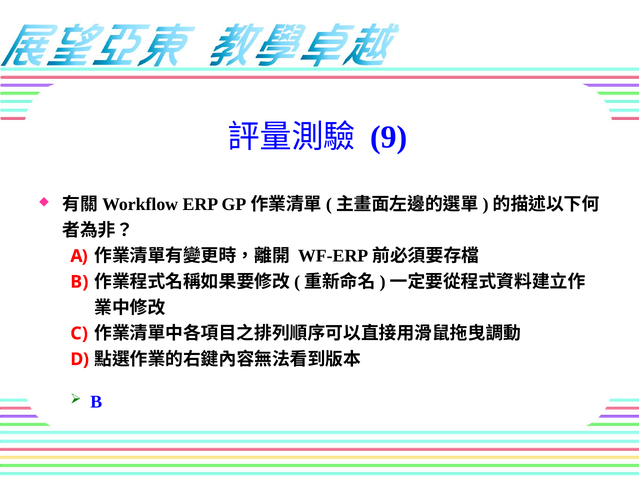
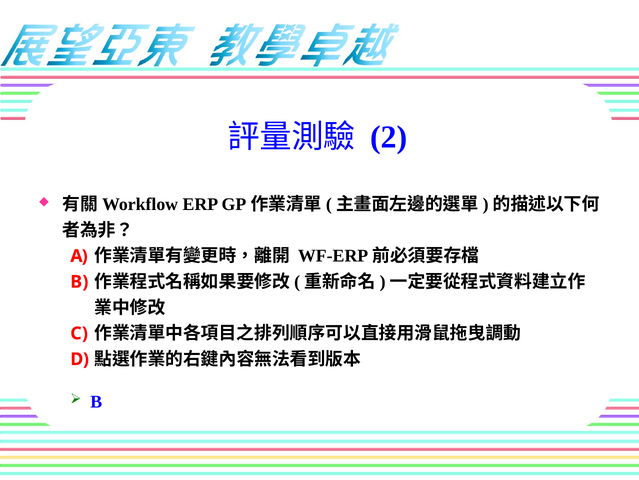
9: 9 -> 2
